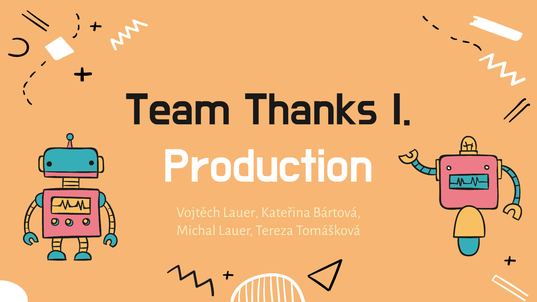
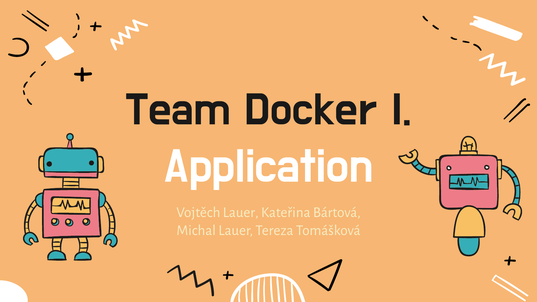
Thanks: Thanks -> Docker
Production: Production -> Application
